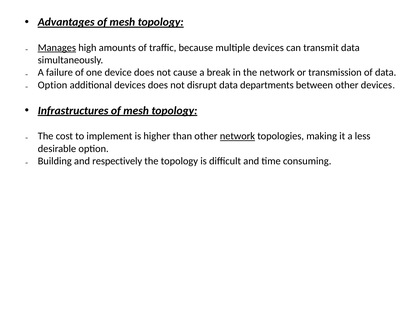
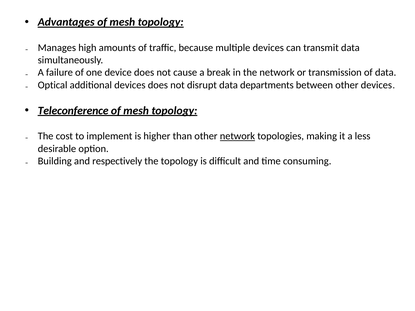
Manages underline: present -> none
Option at (53, 85): Option -> Optical
Infrastructures: Infrastructures -> Teleconference
